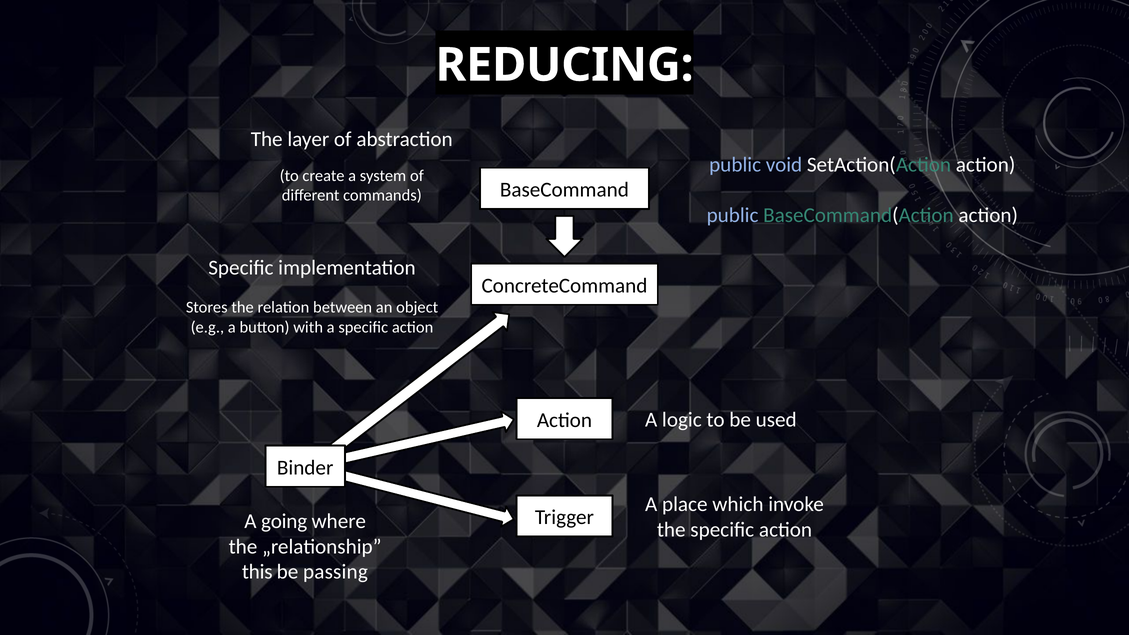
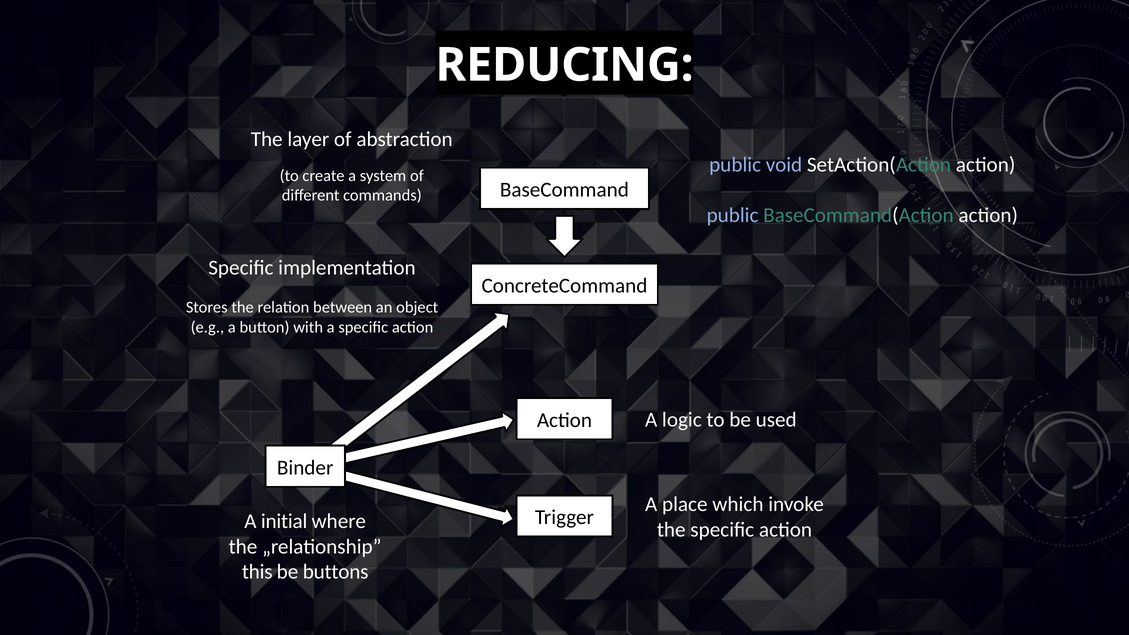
going: going -> initial
passing: passing -> buttons
